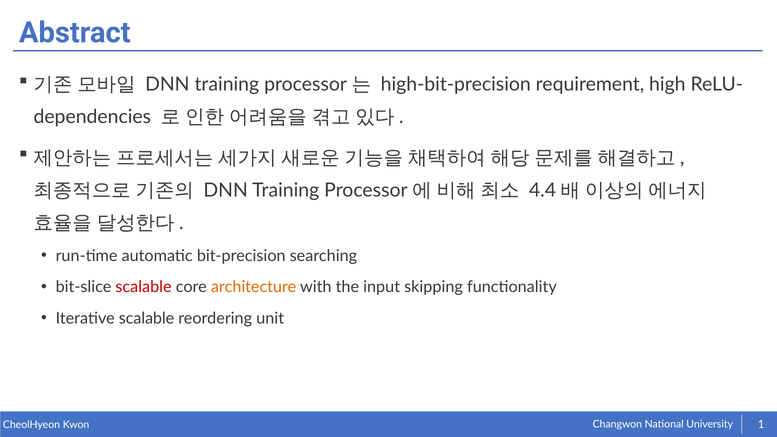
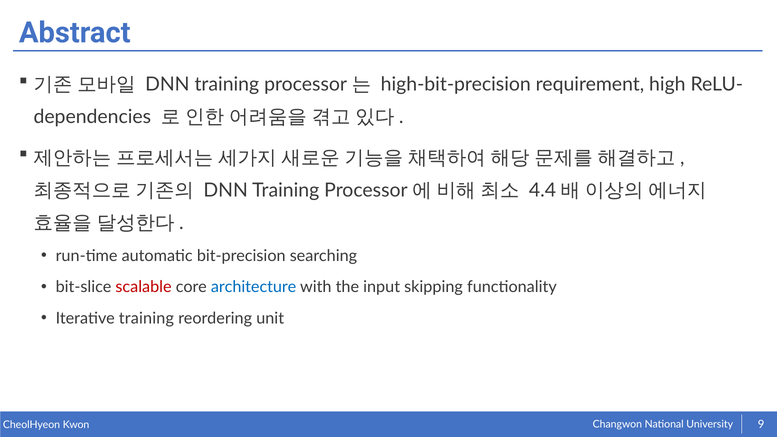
architecture colour: orange -> blue
Iterative scalable: scalable -> training
1: 1 -> 9
